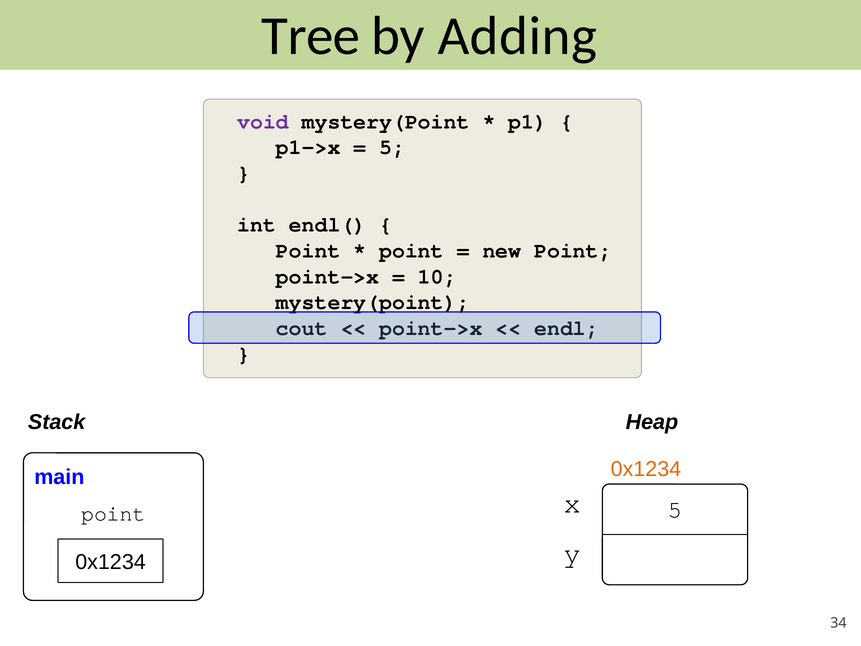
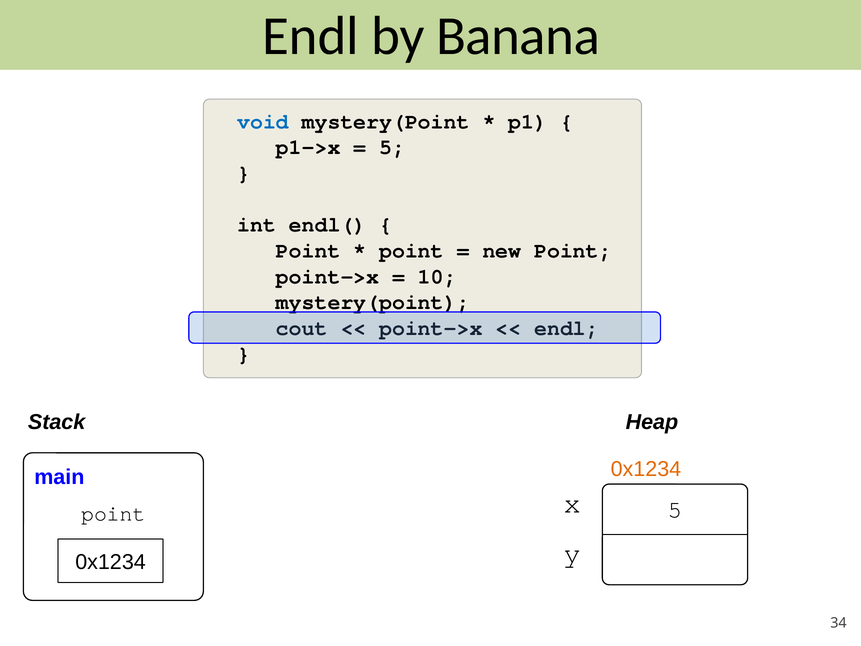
Tree at (311, 36): Tree -> Endl
Adding: Adding -> Banana
void colour: purple -> blue
